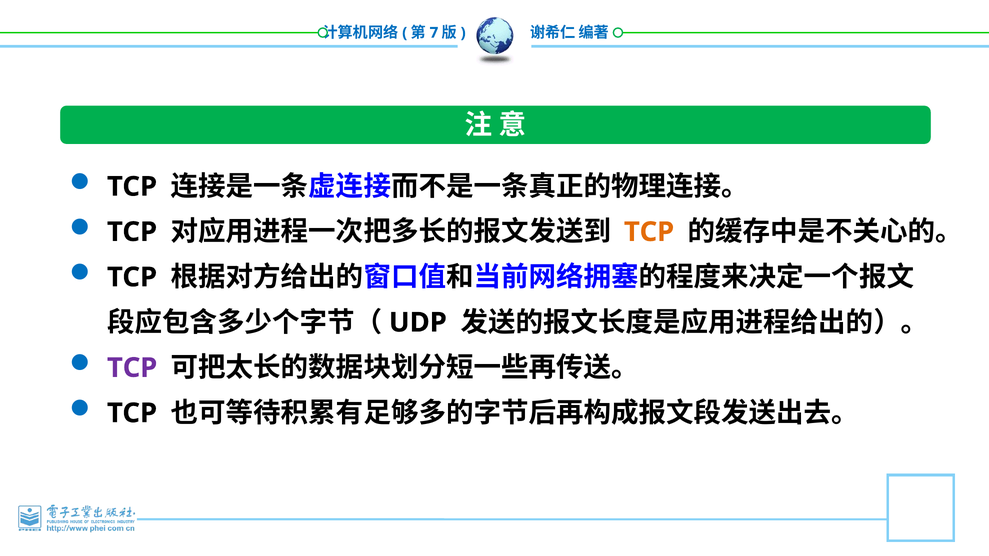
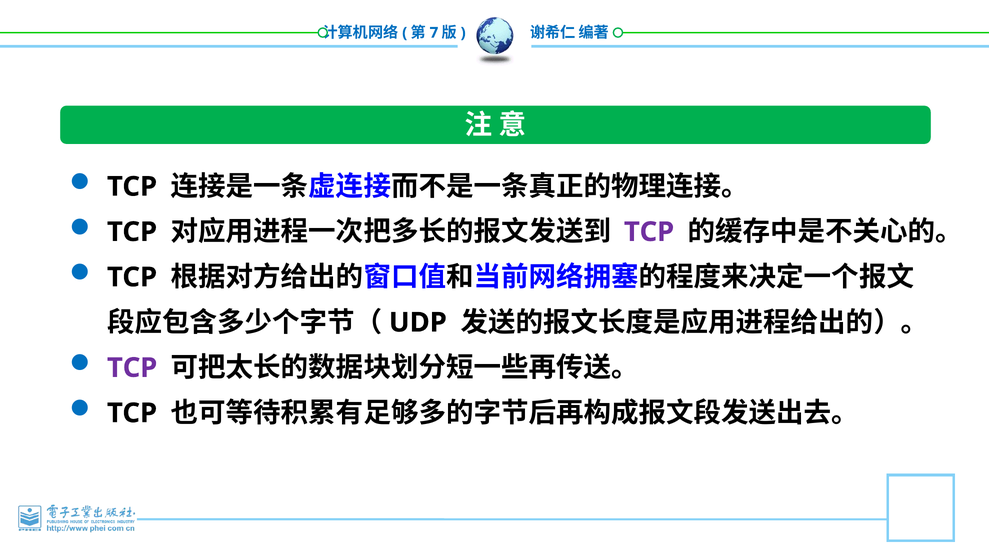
TCP at (649, 232) colour: orange -> purple
